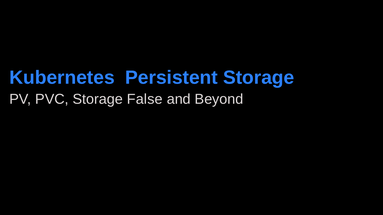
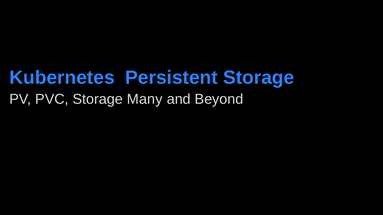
False: False -> Many
